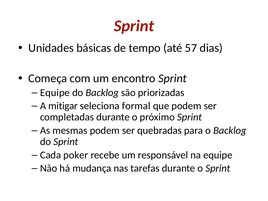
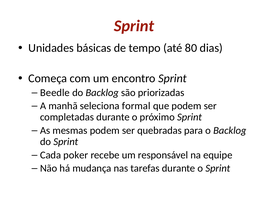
57: 57 -> 80
Equipe at (55, 93): Equipe -> Beedle
mitigar: mitigar -> manhã
